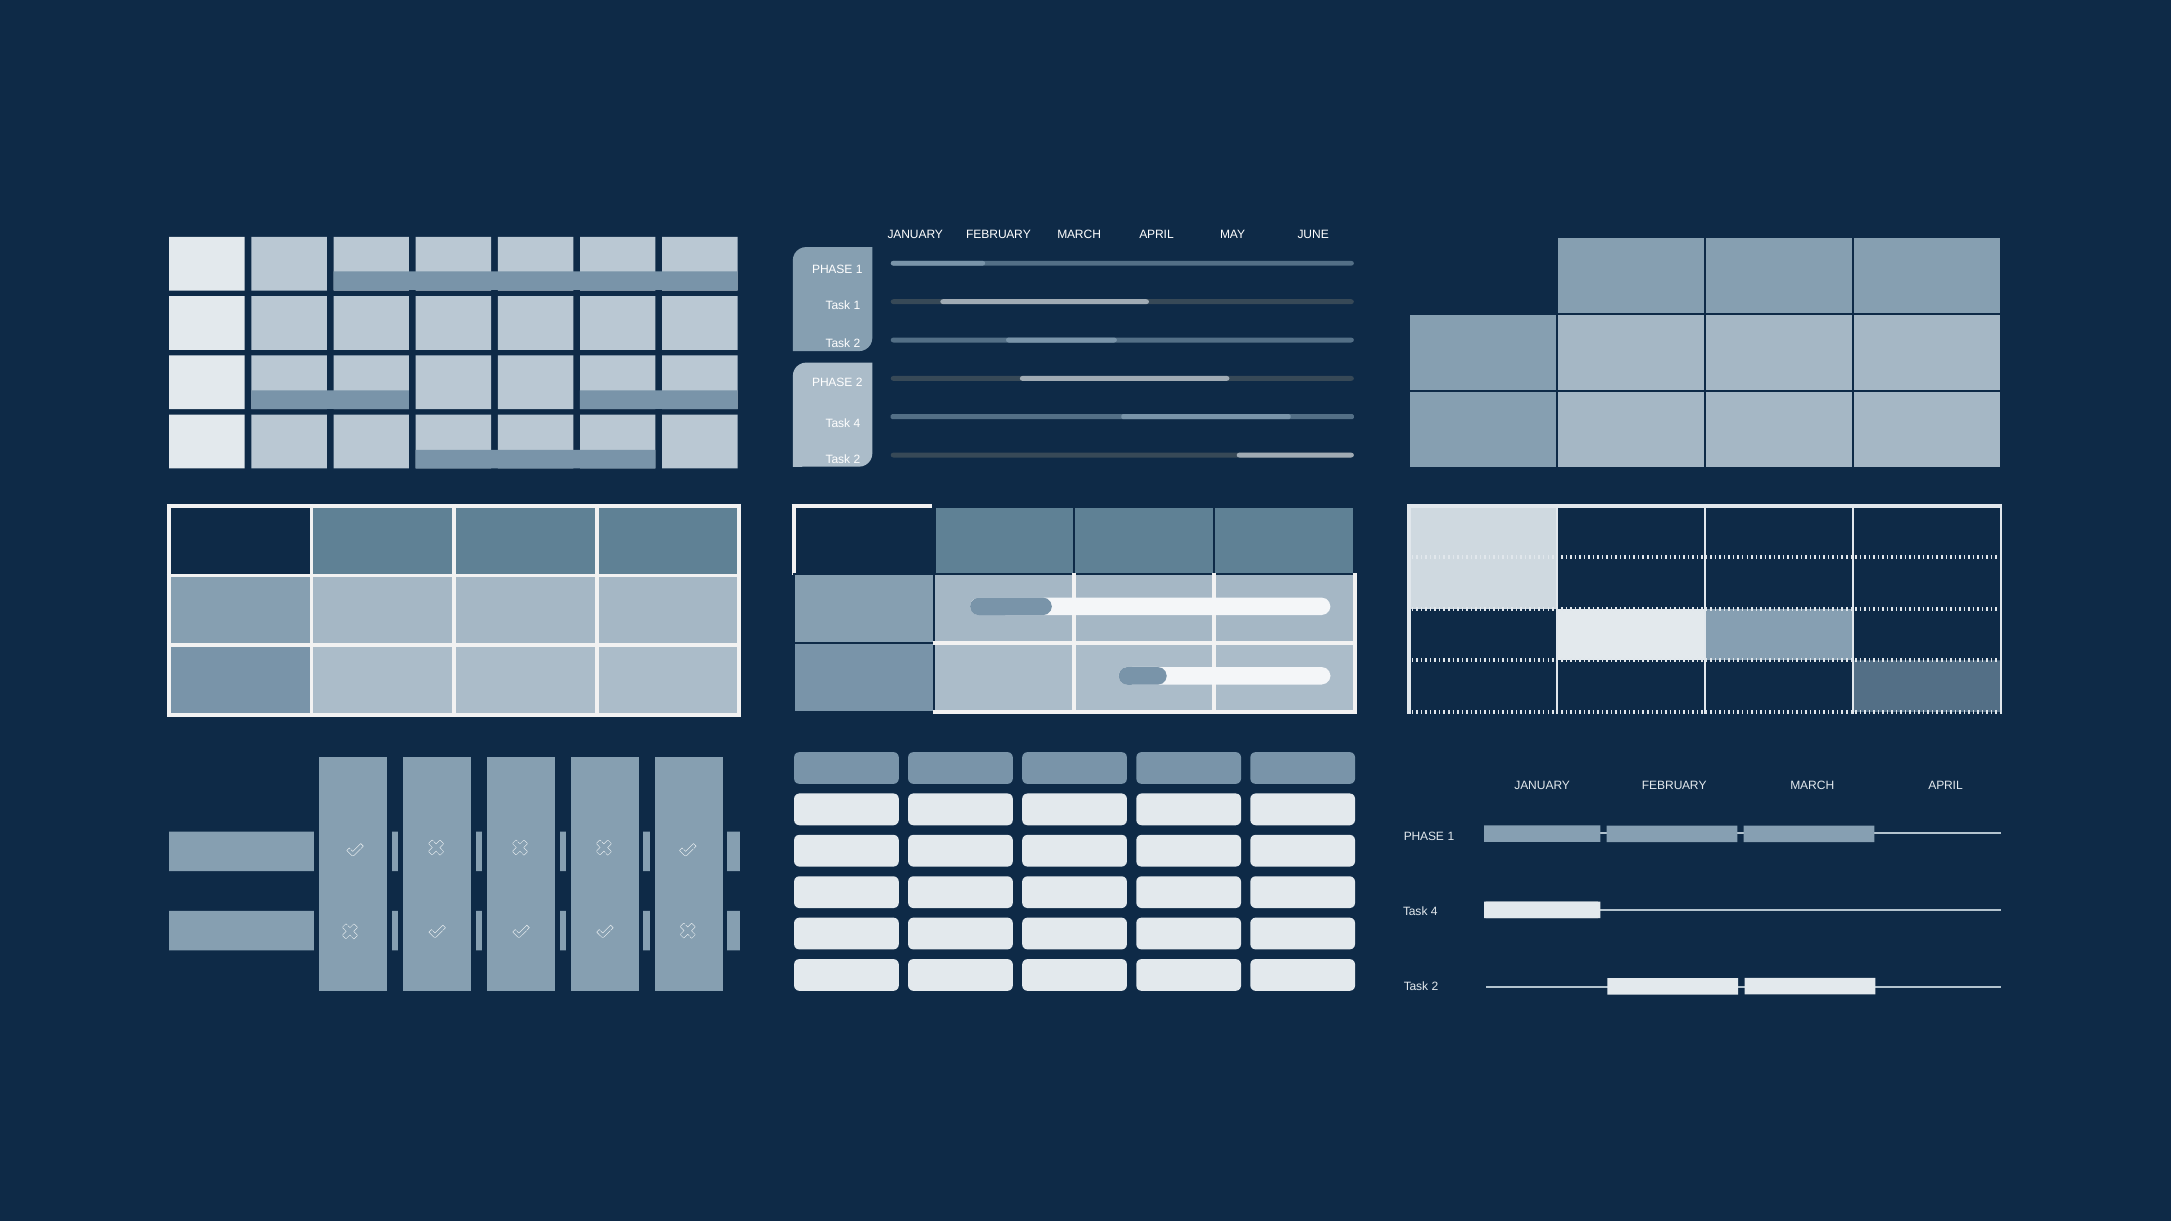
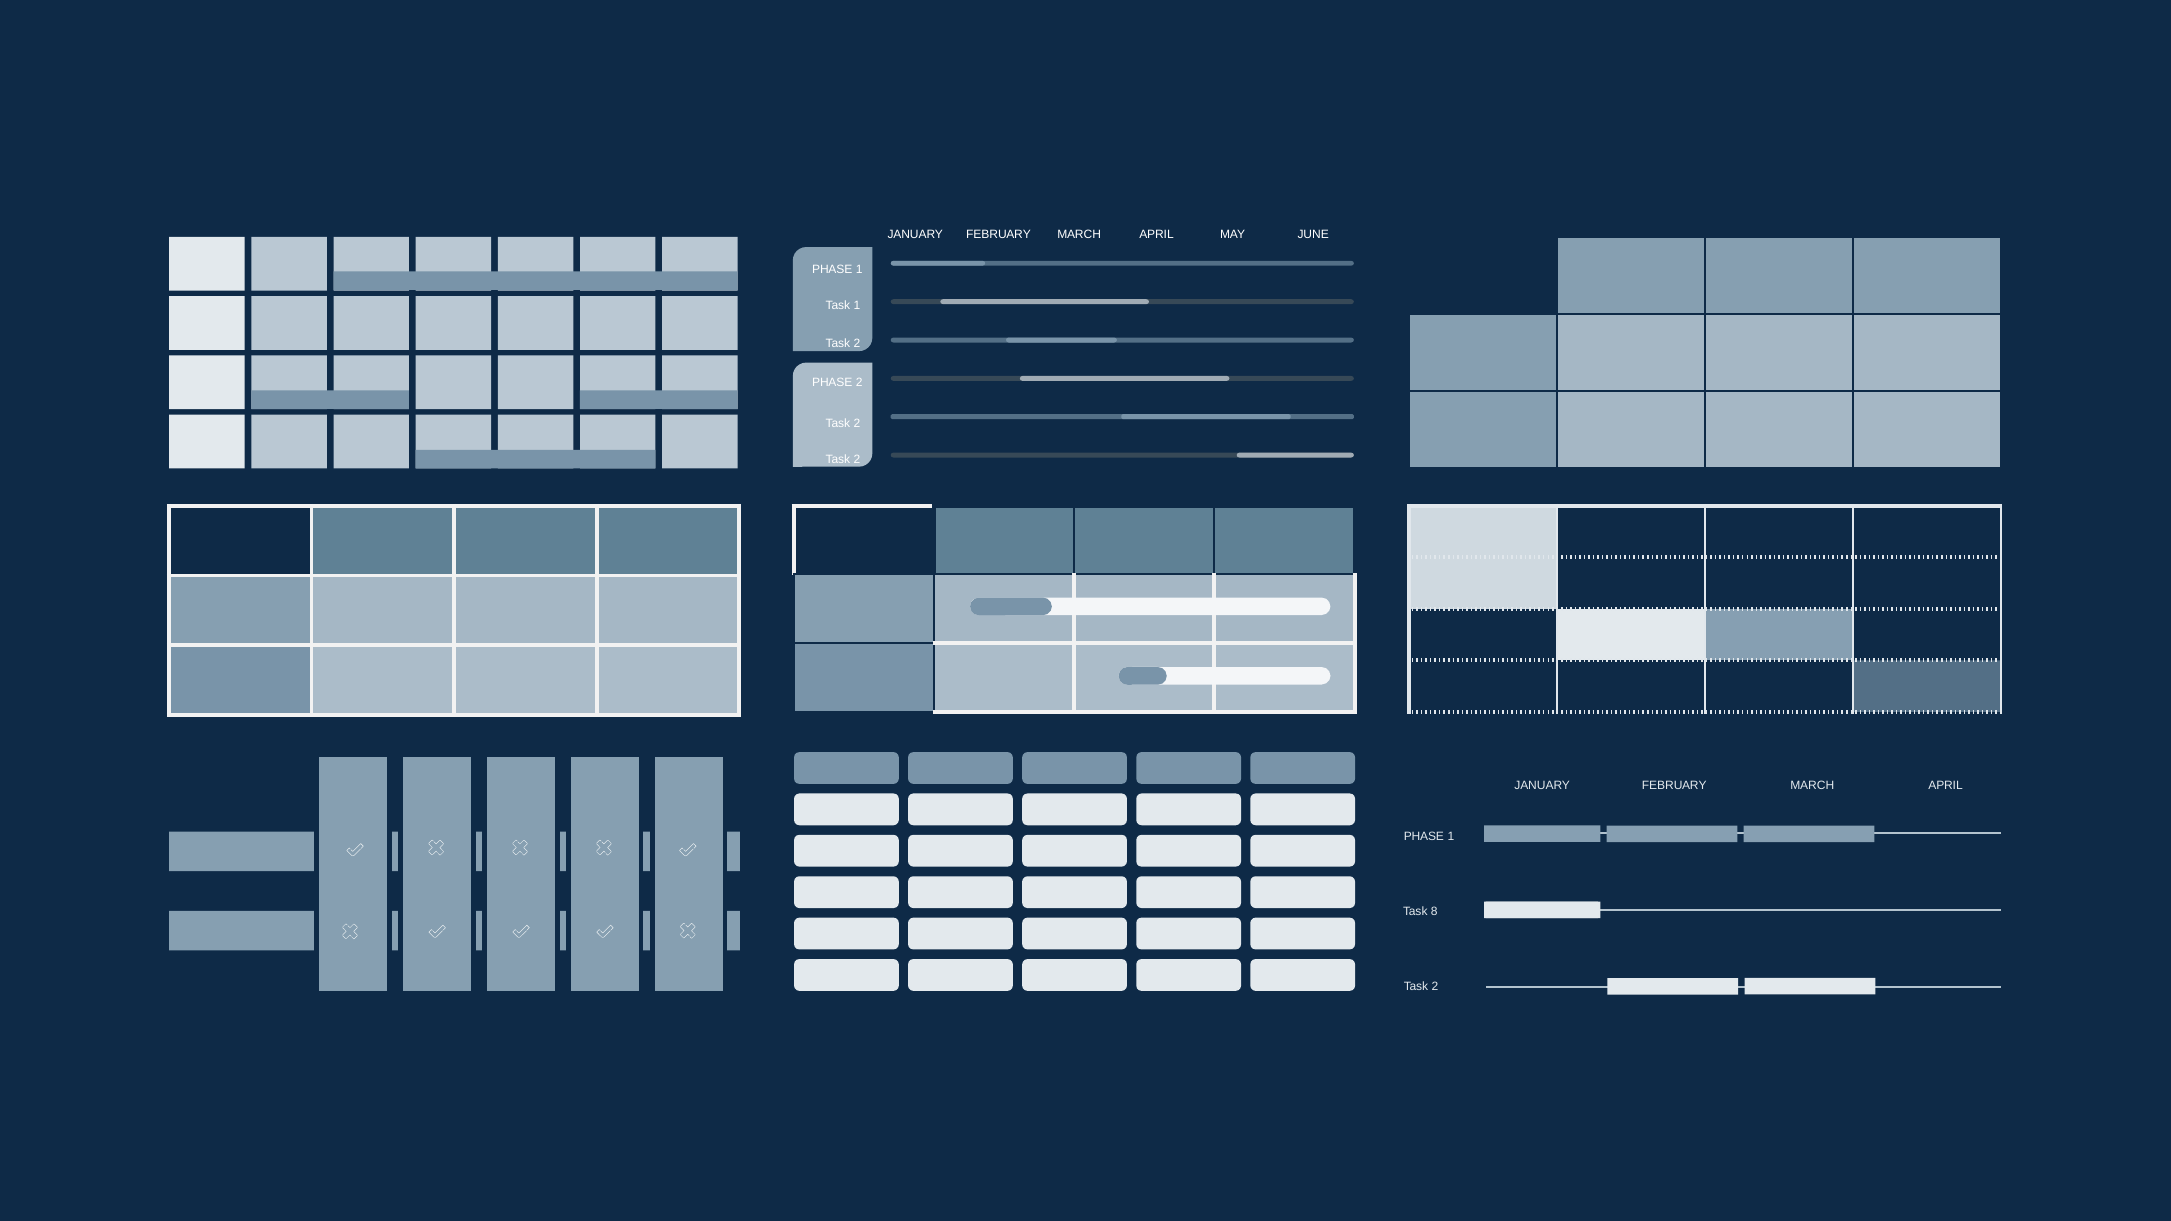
4 at (857, 424): 4 -> 2
4 at (1434, 912): 4 -> 8
